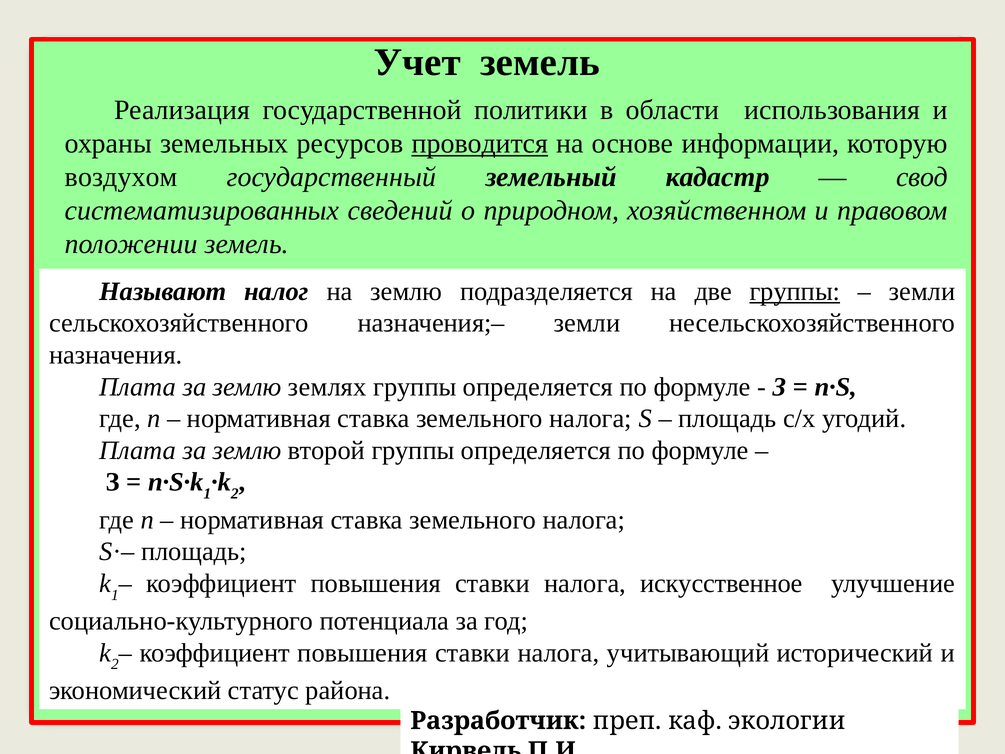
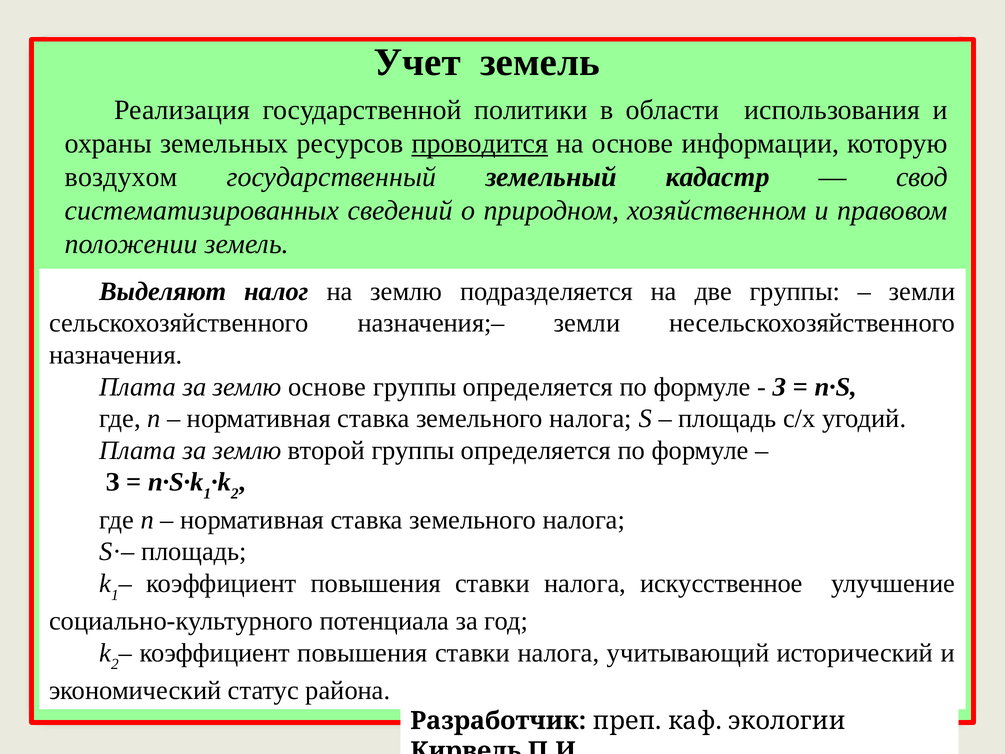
Называют: Называют -> Выделяют
группы at (795, 291) underline: present -> none
землю землях: землях -> основе
